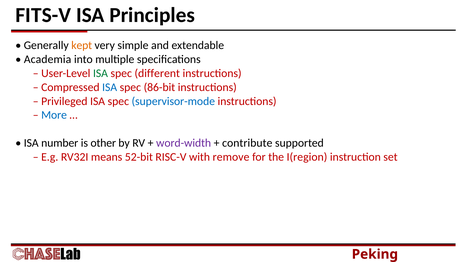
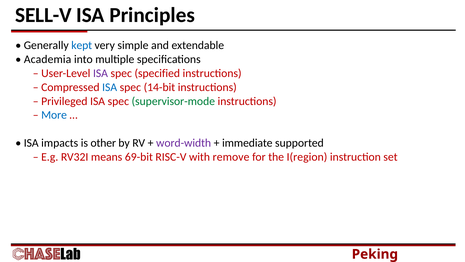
FITS-V: FITS-V -> SELL-V
kept colour: orange -> blue
ISA at (100, 73) colour: green -> purple
different: different -> specified
86-bit: 86-bit -> 14-bit
supervisor-mode colour: blue -> green
number: number -> impacts
contribute: contribute -> immediate
52-bit: 52-bit -> 69-bit
